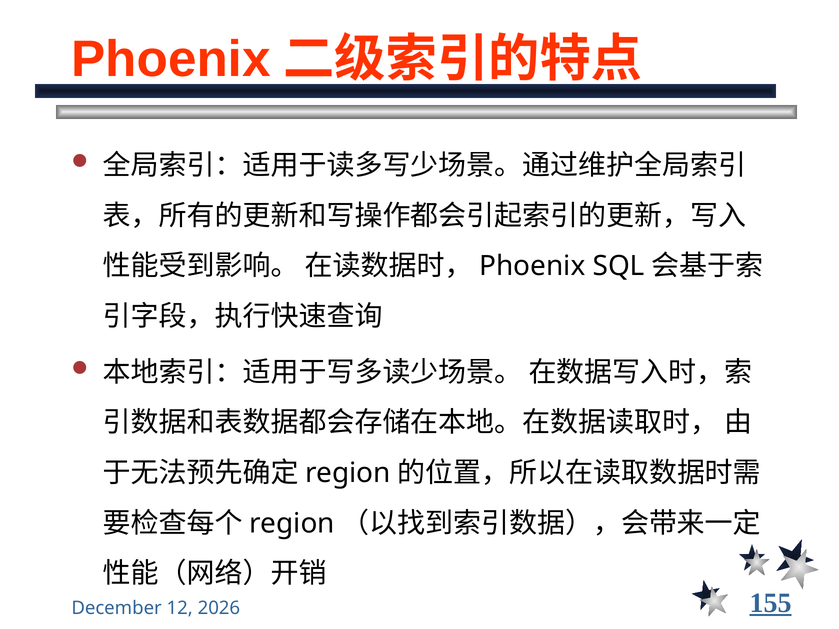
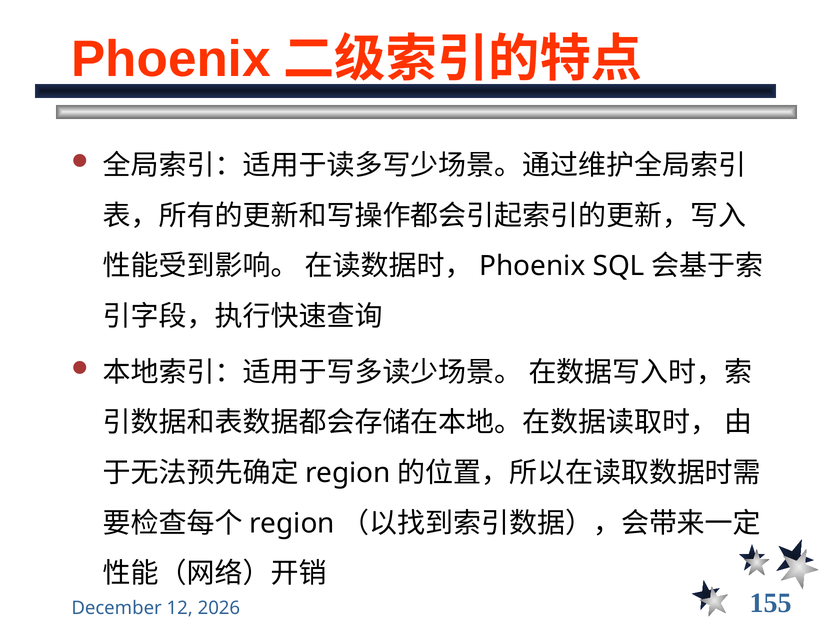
155 underline: present -> none
